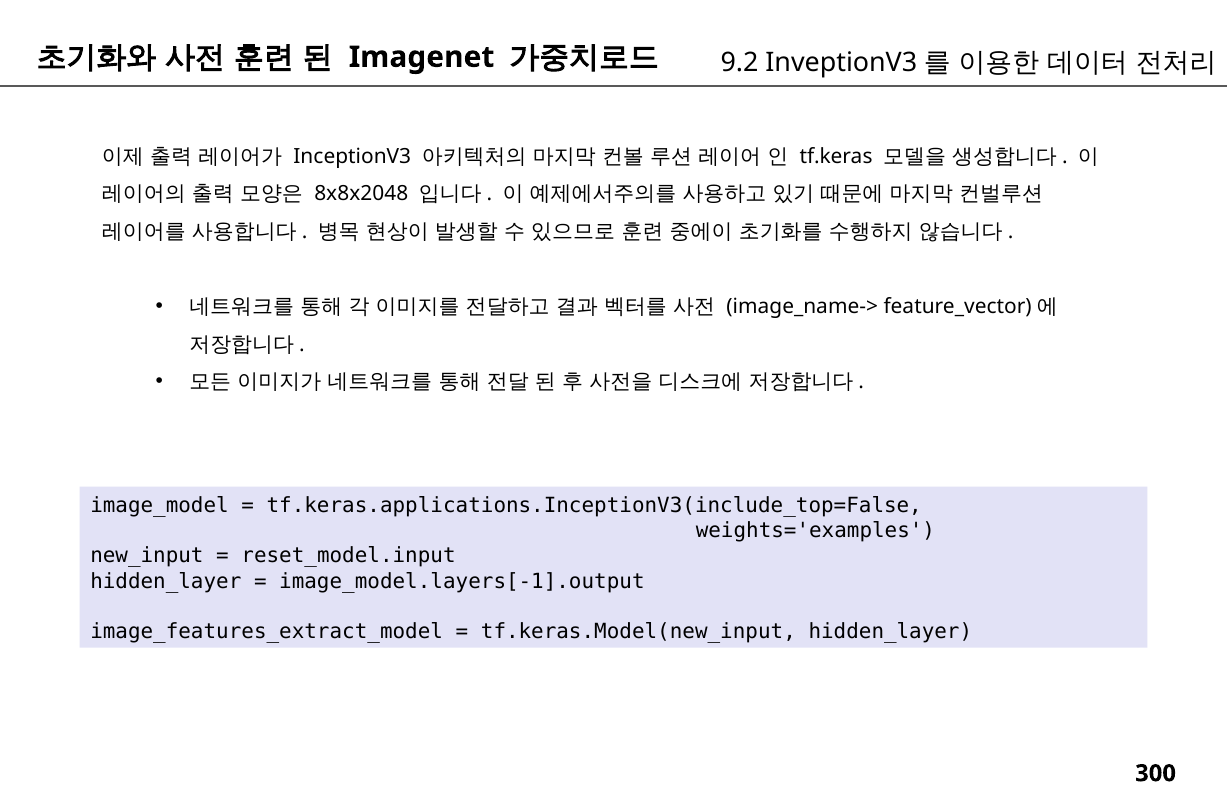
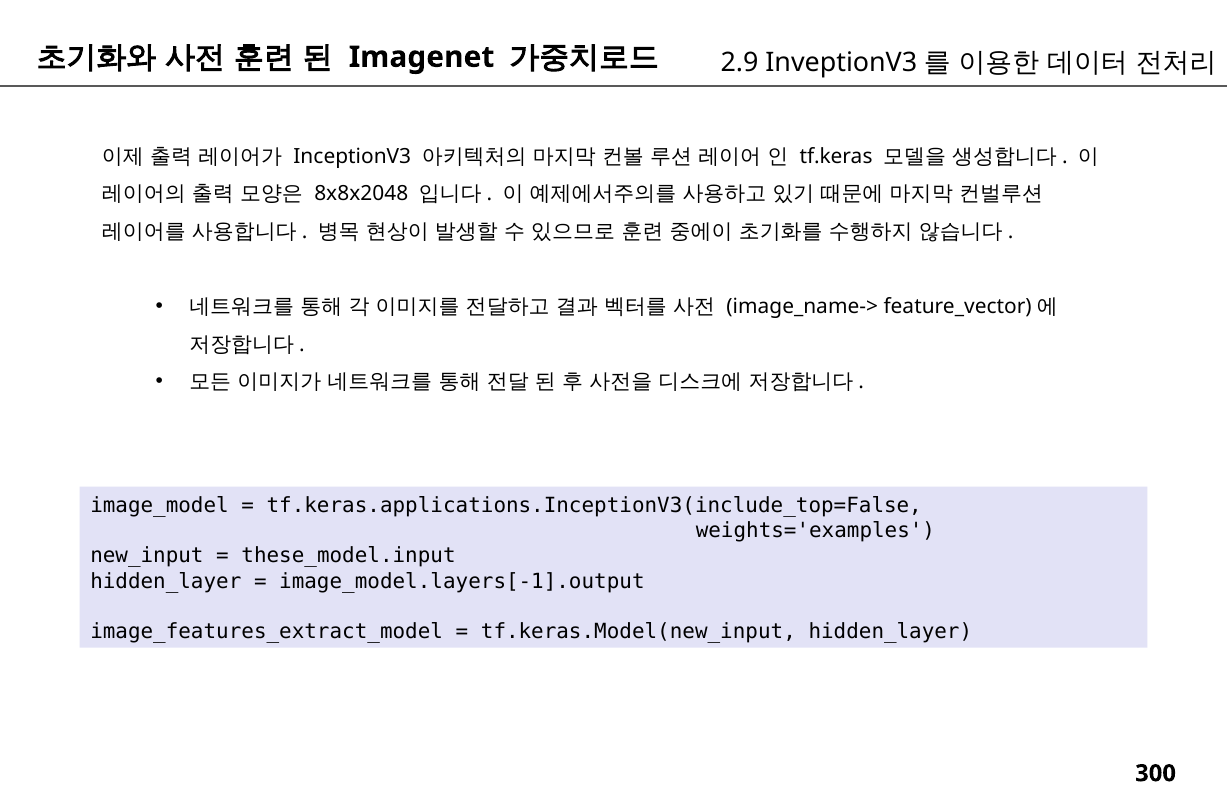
9.2: 9.2 -> 2.9
reset_model.input: reset_model.input -> these_model.input
